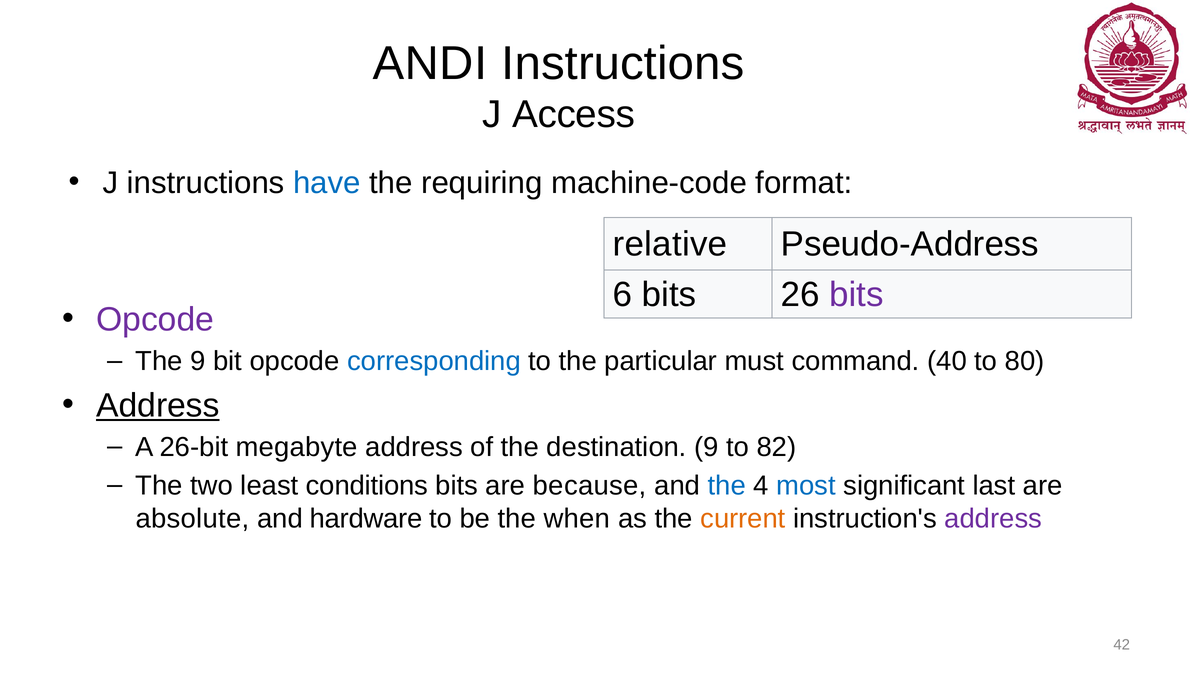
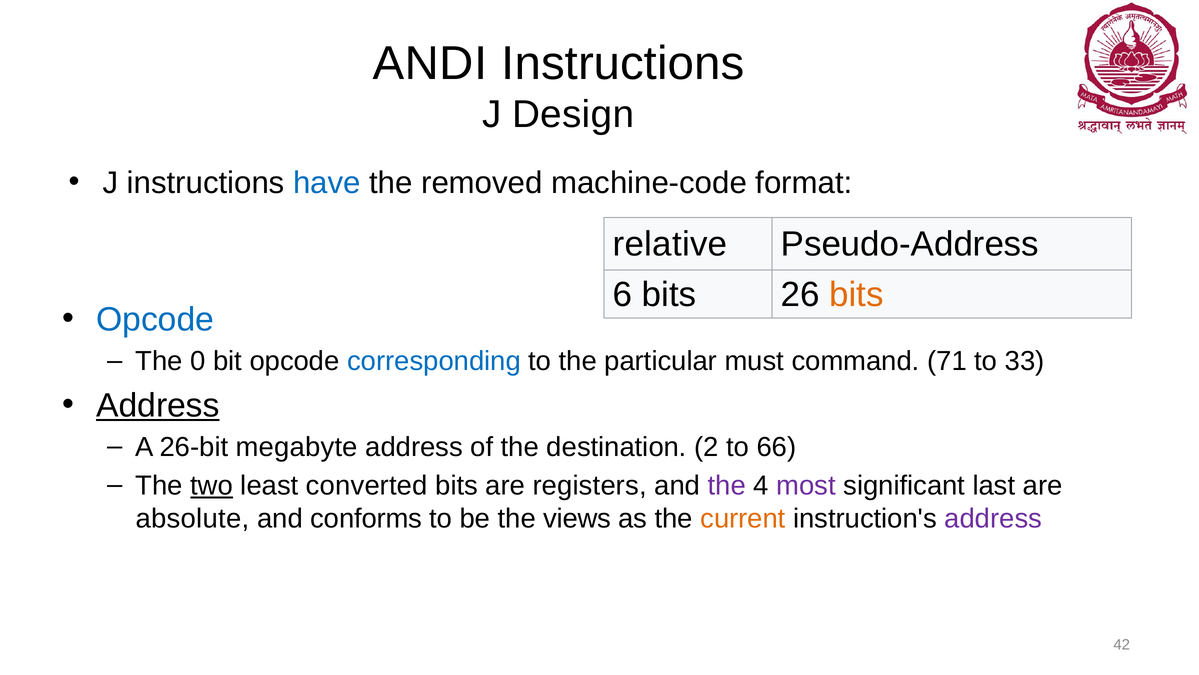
Access: Access -> Design
requiring: requiring -> removed
bits at (856, 294) colour: purple -> orange
Opcode at (155, 319) colour: purple -> blue
The 9: 9 -> 0
40: 40 -> 71
80: 80 -> 33
destination 9: 9 -> 2
82: 82 -> 66
two underline: none -> present
conditions: conditions -> converted
because: because -> registers
the at (727, 485) colour: blue -> purple
most colour: blue -> purple
hardware: hardware -> conforms
when: when -> views
